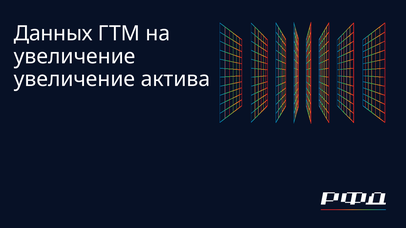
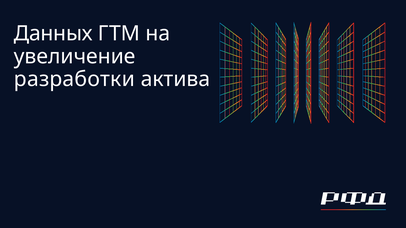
увеличение at (75, 79): увеличение -> разработки
